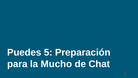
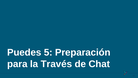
Mucho: Mucho -> Través
